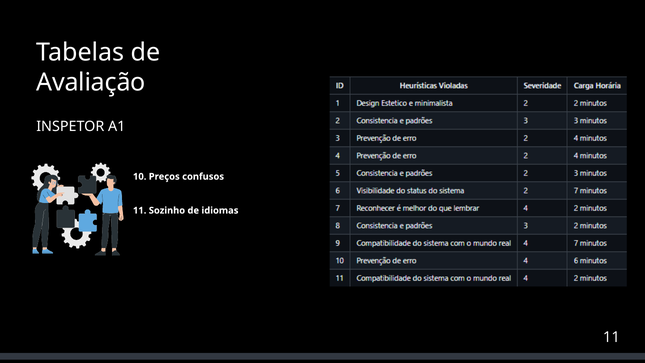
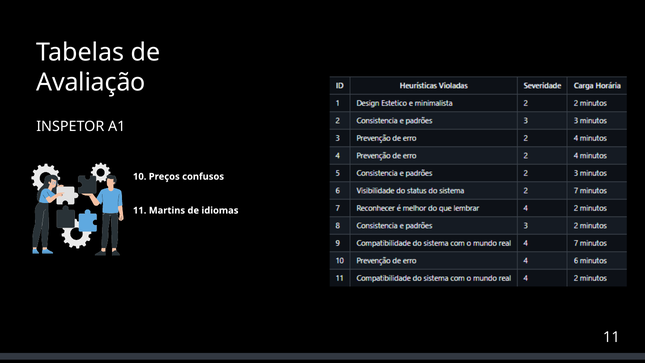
Sozinho: Sozinho -> Martins
